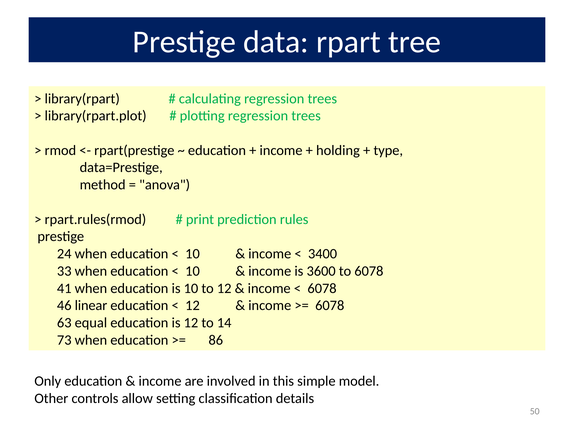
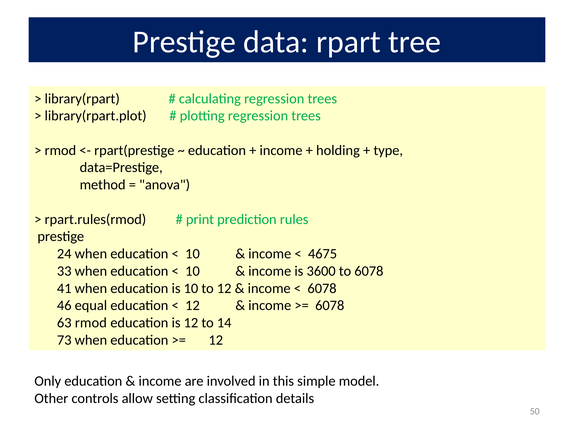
3400: 3400 -> 4675
linear: linear -> equal
63 equal: equal -> rmod
86 at (216, 340): 86 -> 12
